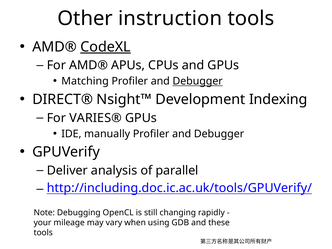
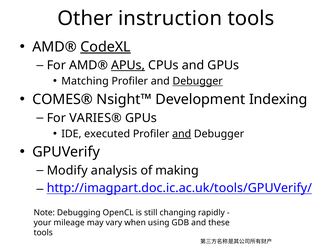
APUs underline: none -> present
DIRECT®: DIRECT® -> COMES®
manually: manually -> executed
and at (182, 134) underline: none -> present
Deliver: Deliver -> Modify
parallel: parallel -> making
http://including.doc.ic.ac.uk/tools/GPUVerify/: http://including.doc.ic.ac.uk/tools/GPUVerify/ -> http://imagpart.doc.ic.ac.uk/tools/GPUVerify/
